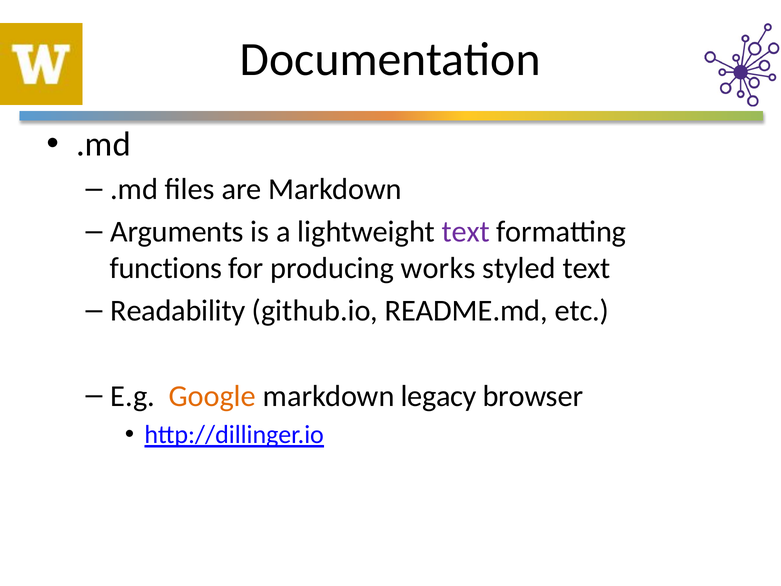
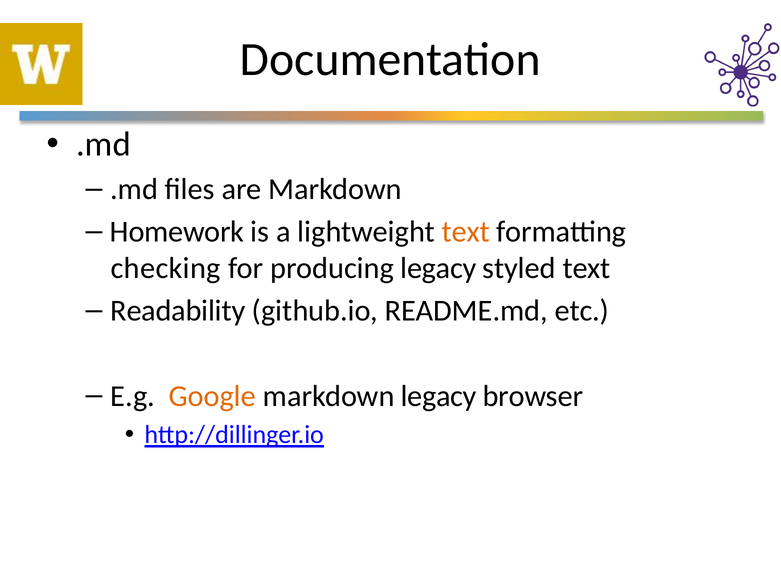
Arguments: Arguments -> Homework
text at (466, 232) colour: purple -> orange
functions: functions -> checking
producing works: works -> legacy
